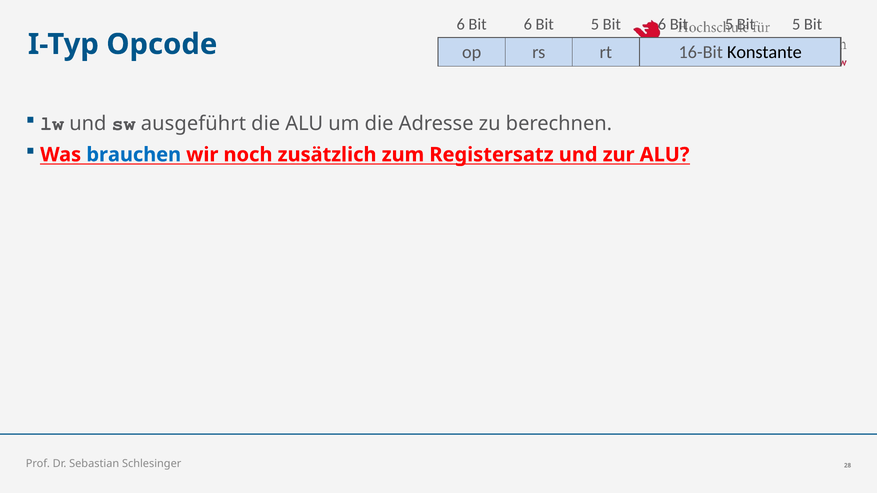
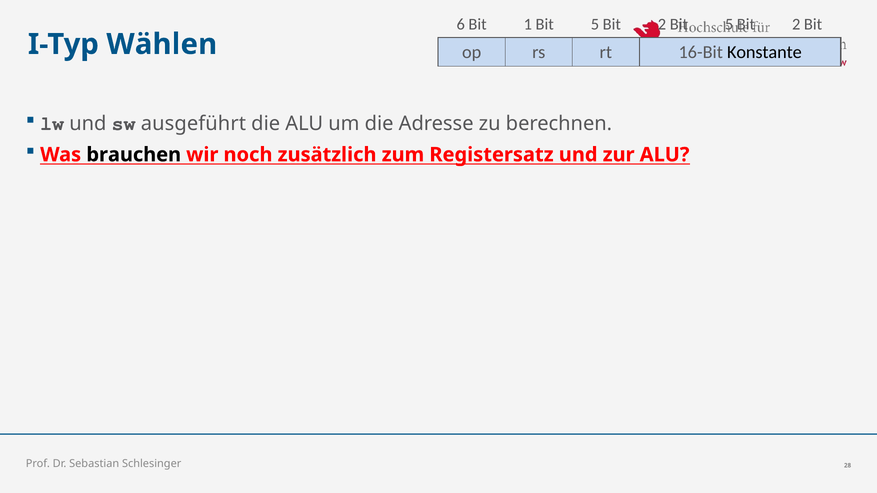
6 Bit 6: 6 -> 1
6 at (662, 24): 6 -> 2
5 at (796, 24): 5 -> 2
Opcode: Opcode -> Wählen
brauchen colour: blue -> black
